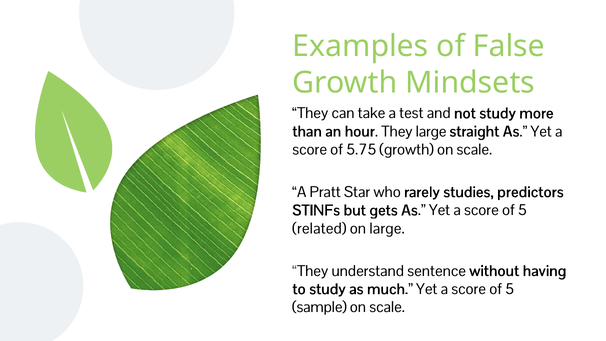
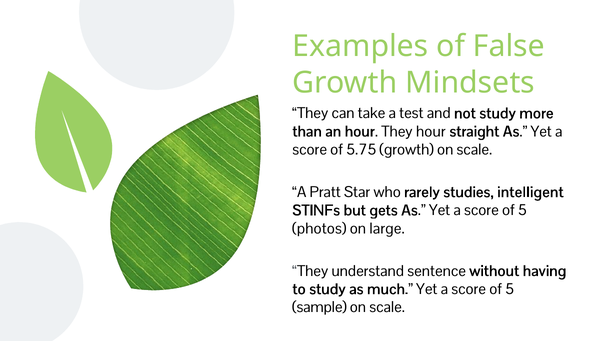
They large: large -> hour
predictors: predictors -> intelligent
related: related -> photos
